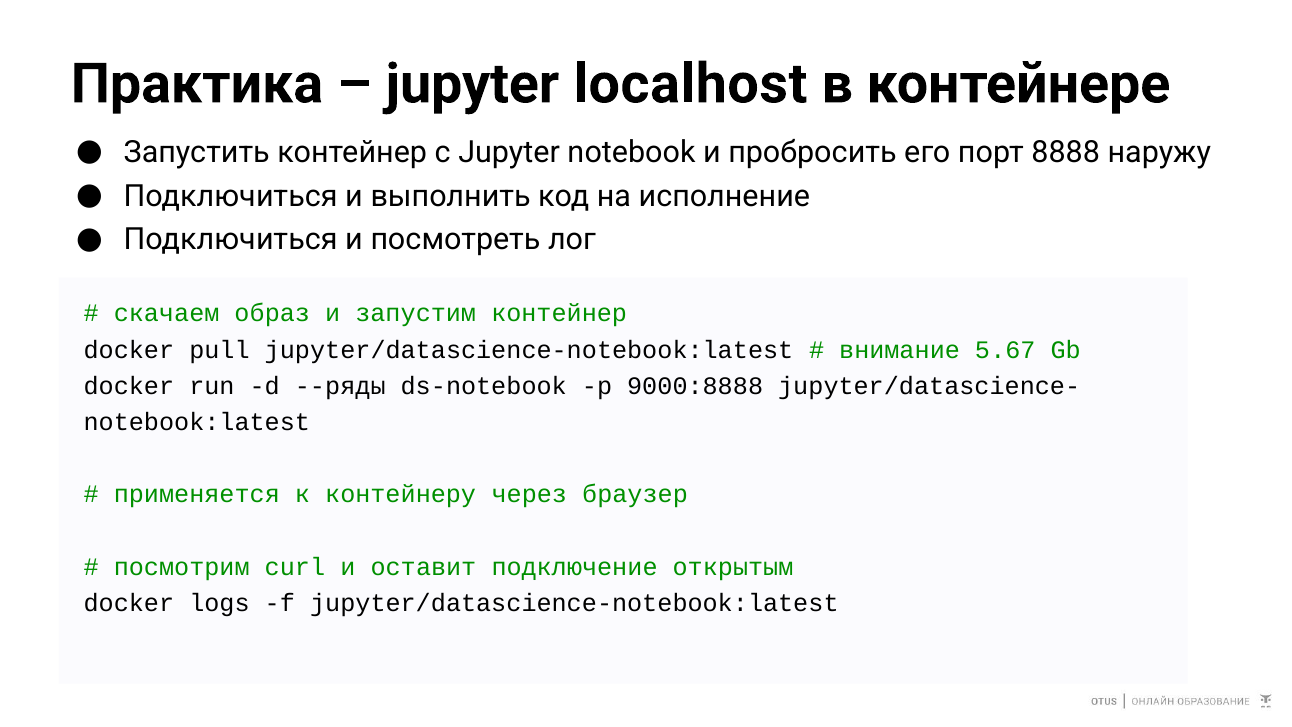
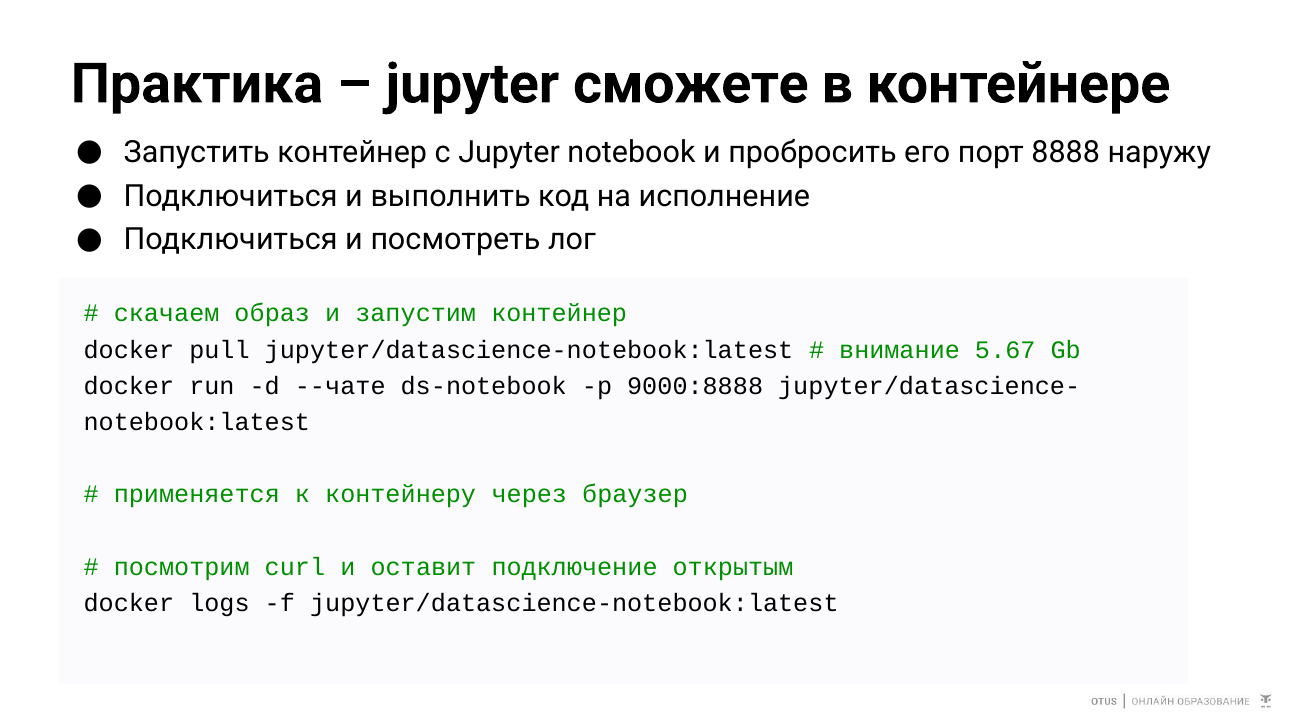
localhost: localhost -> сможете
--ряды: --ряды -> --чате
